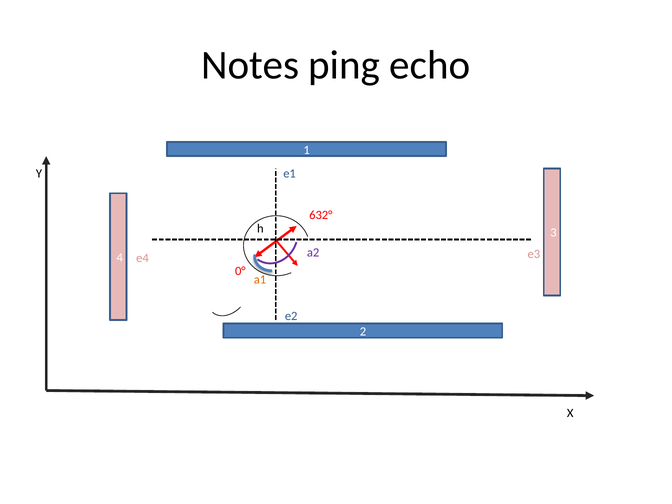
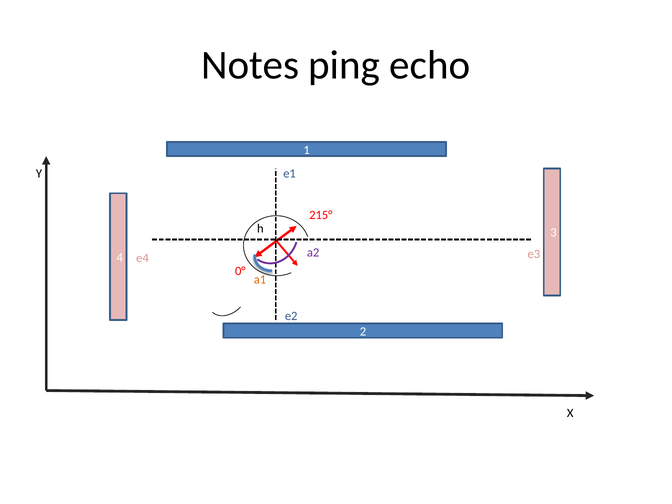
632°: 632° -> 215°
